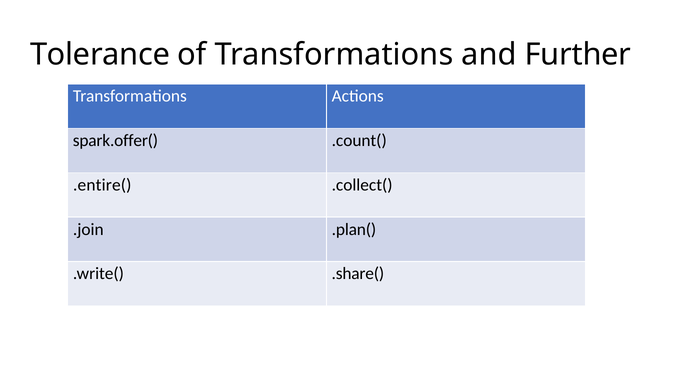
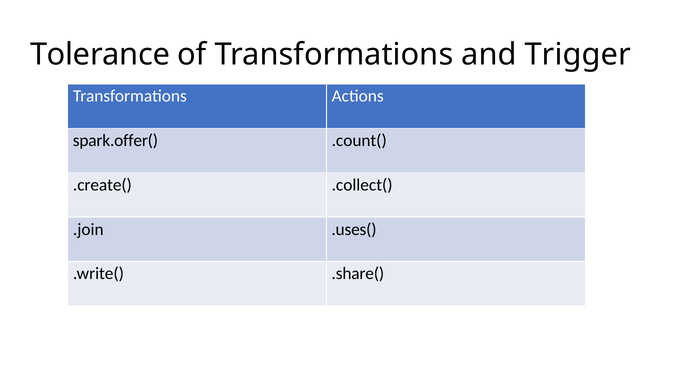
Further: Further -> Trigger
.entire(: .entire( -> .create(
.plan(: .plan( -> .uses(
